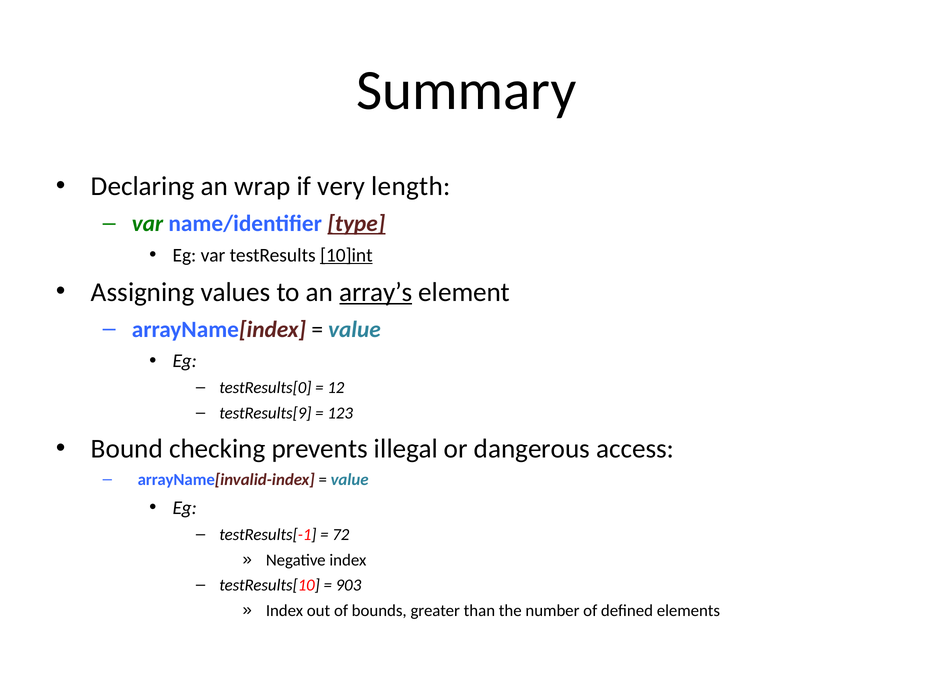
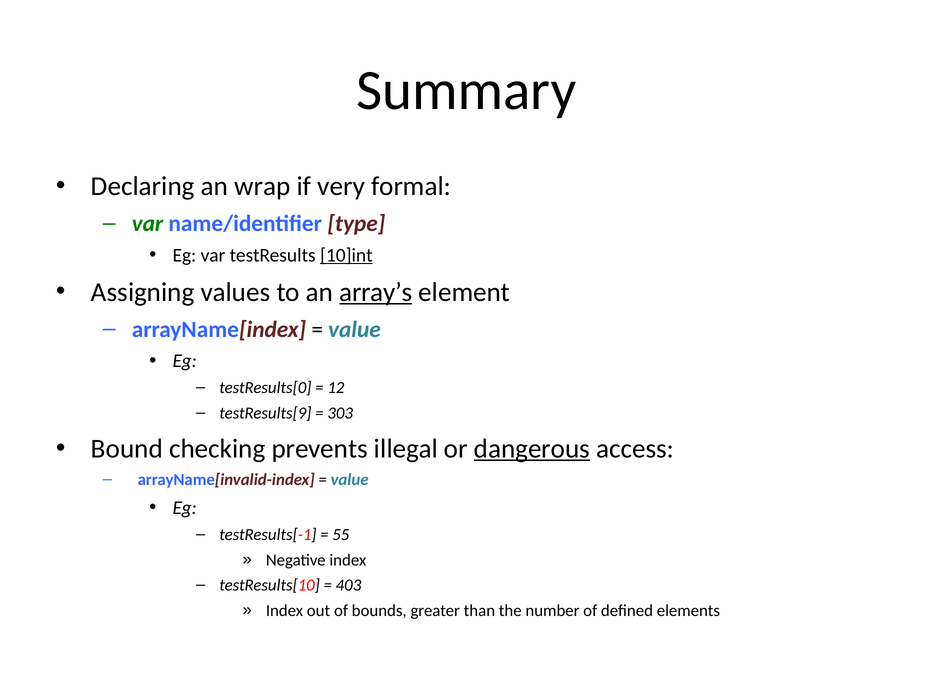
length: length -> formal
type underline: present -> none
123: 123 -> 303
dangerous underline: none -> present
72: 72 -> 55
903: 903 -> 403
